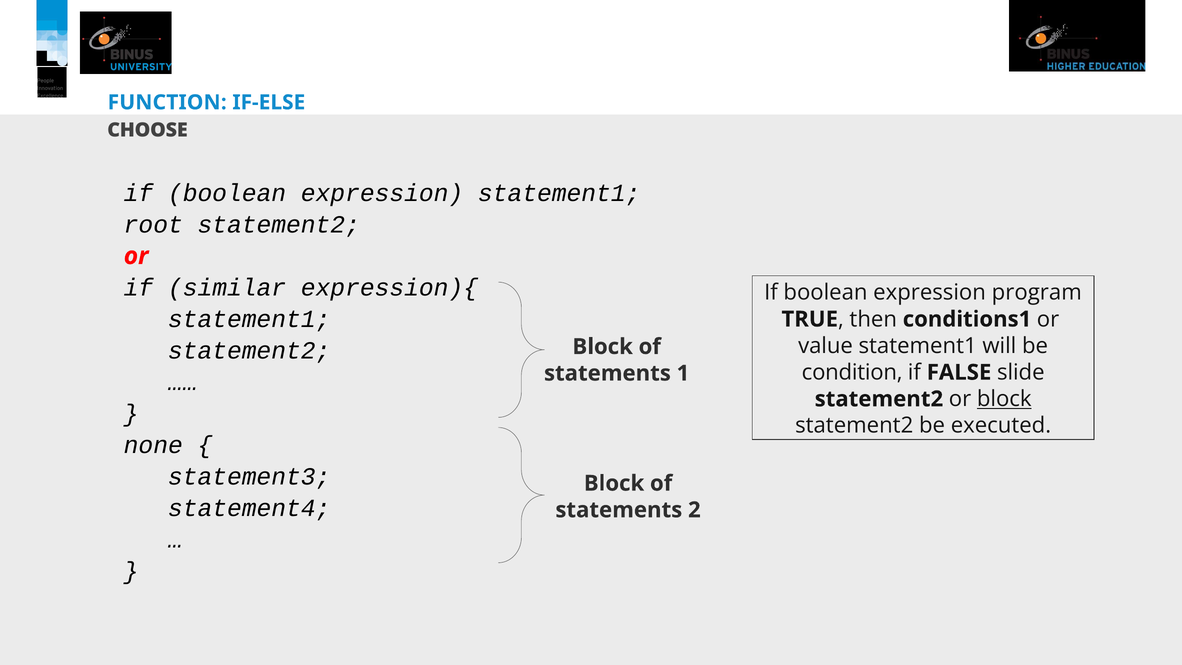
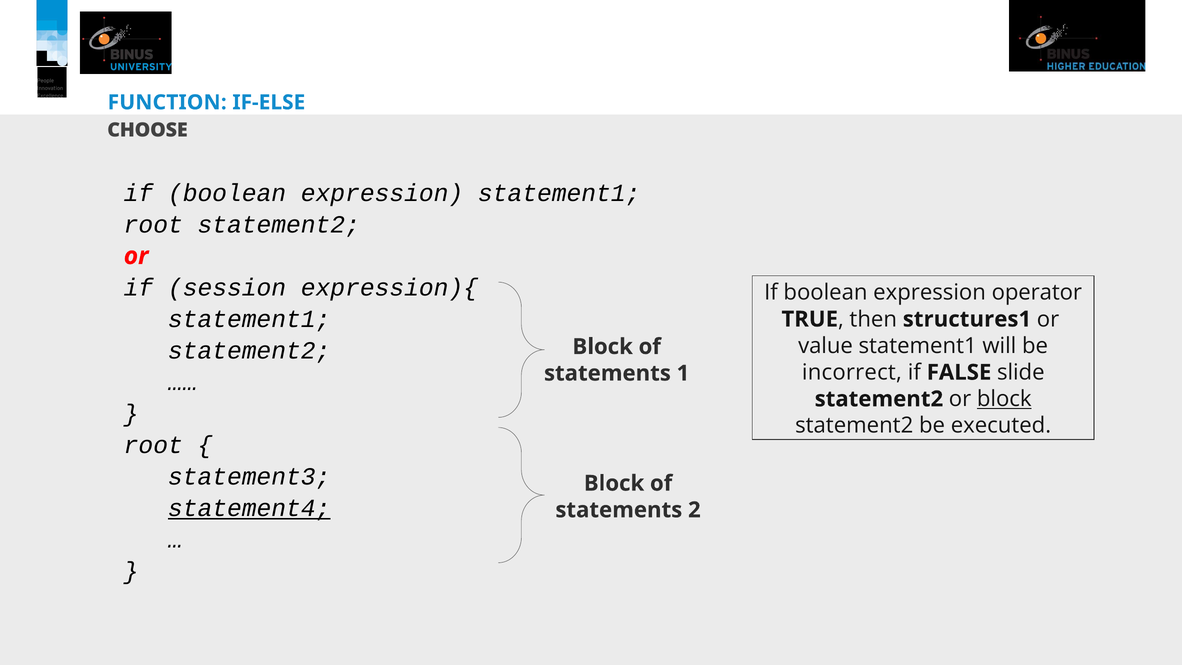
similar: similar -> session
program: program -> operator
conditions1: conditions1 -> structures1
condition: condition -> incorrect
none at (153, 445): none -> root
statement4 underline: none -> present
